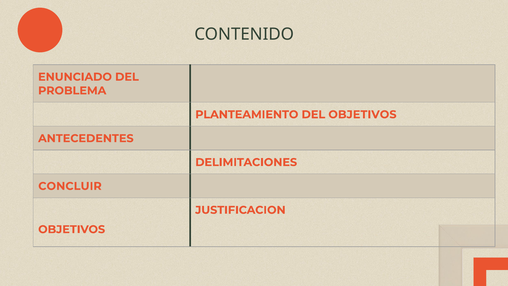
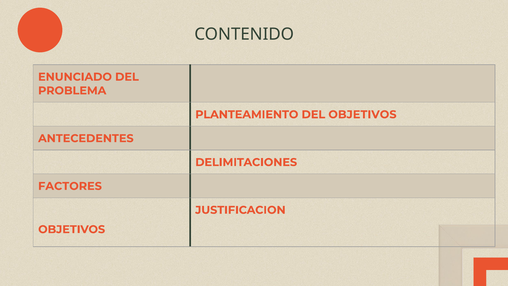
CONCLUIR: CONCLUIR -> FACTORES
